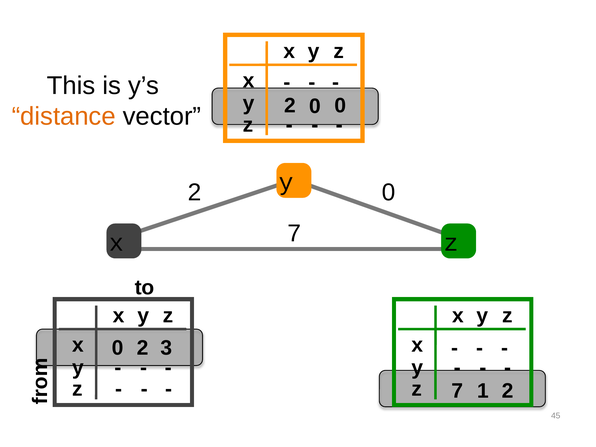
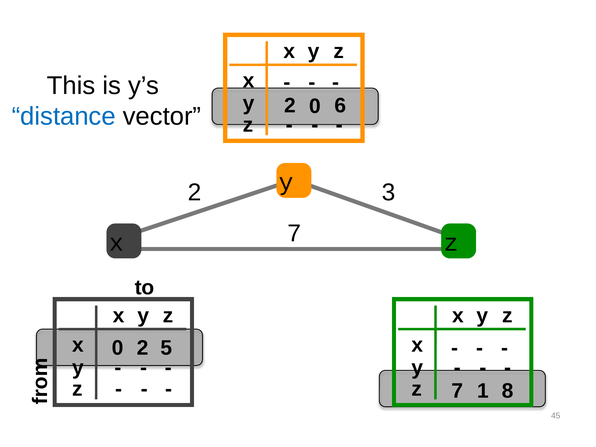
0 0: 0 -> 6
distance colour: orange -> blue
0 at (389, 192): 0 -> 3
3: 3 -> 5
1 2: 2 -> 8
